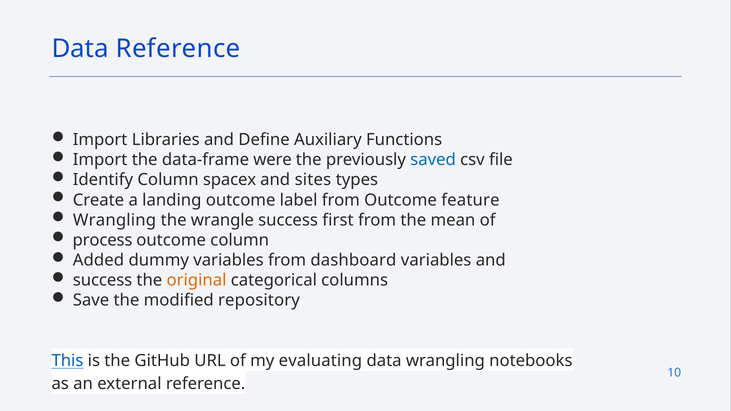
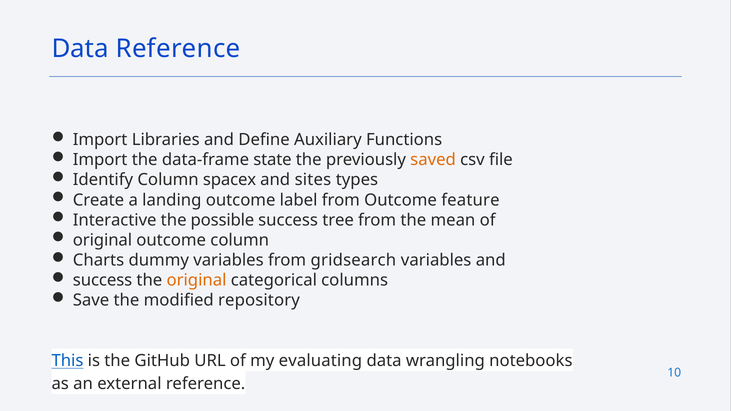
were: were -> state
saved colour: blue -> orange
Wrangling at (115, 220): Wrangling -> Interactive
wrangle: wrangle -> possible
first: first -> tree
process at (102, 240): process -> original
Added: Added -> Charts
dashboard: dashboard -> gridsearch
